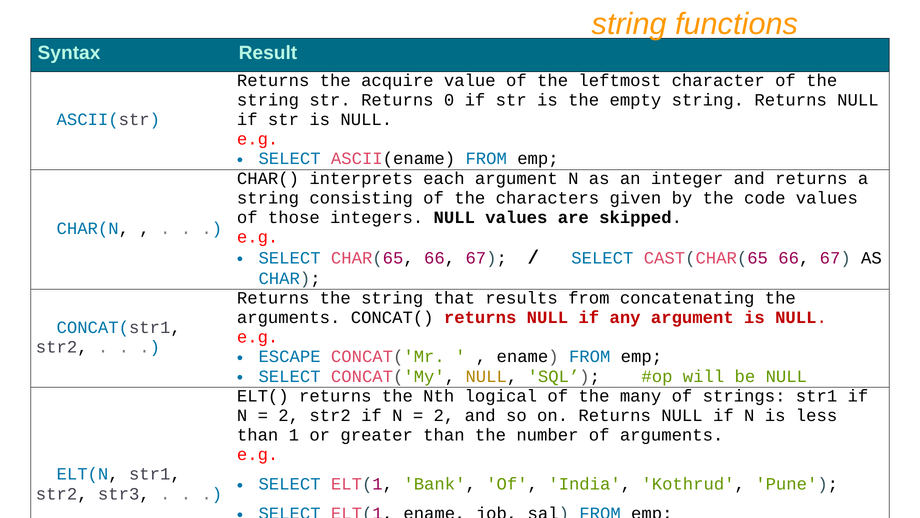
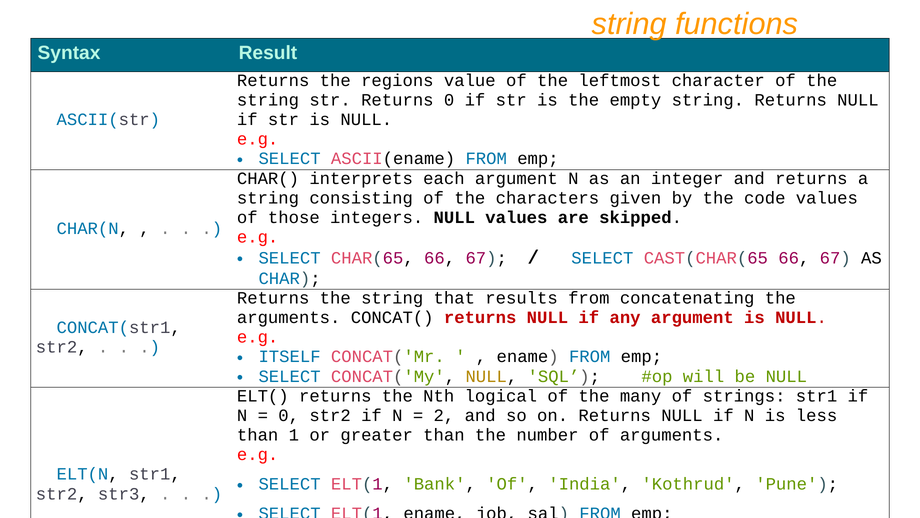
acquire: acquire -> regions
ESCAPE: ESCAPE -> ITSELF
2 at (289, 415): 2 -> 0
